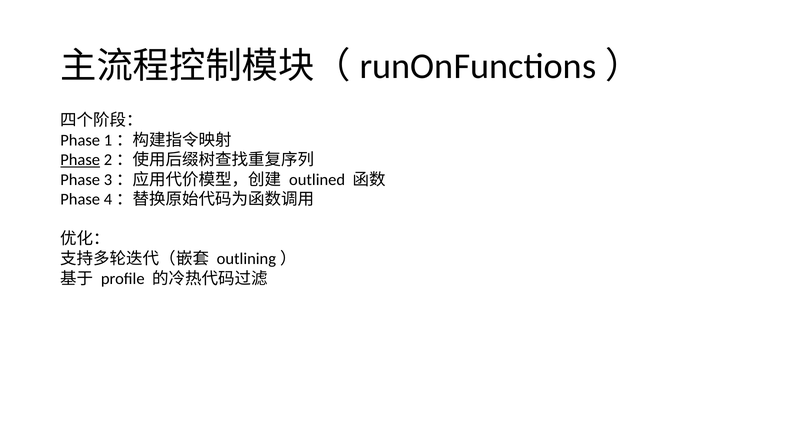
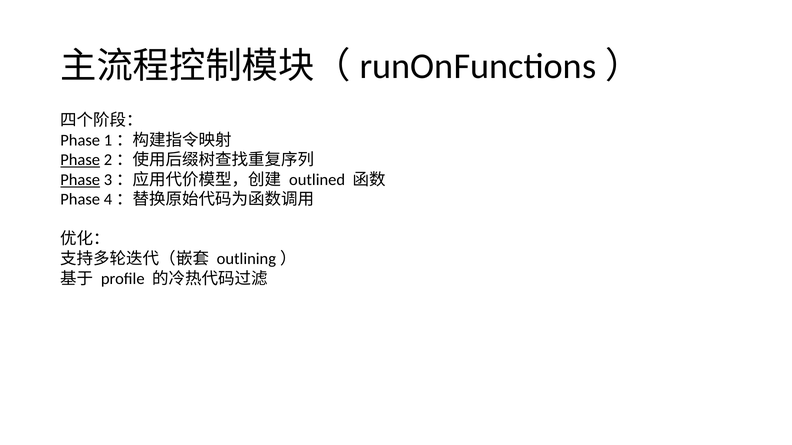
Phase at (80, 180) underline: none -> present
